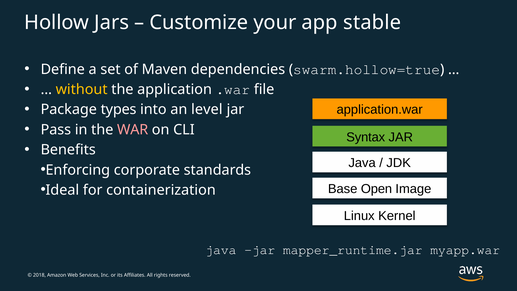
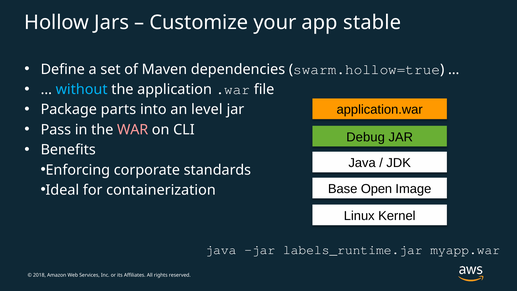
without colour: yellow -> light blue
types: types -> parts
Syntax: Syntax -> Debug
mapper_runtime.jar: mapper_runtime.jar -> labels_runtime.jar
